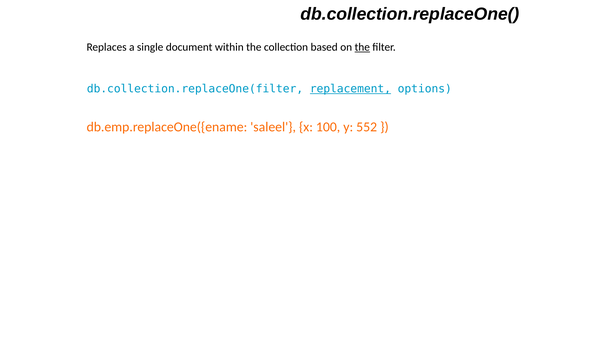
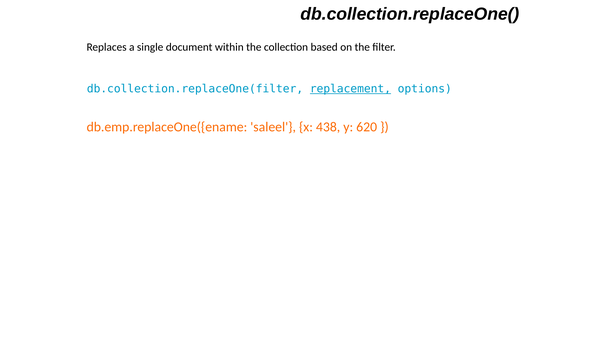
the at (362, 47) underline: present -> none
100: 100 -> 438
552: 552 -> 620
